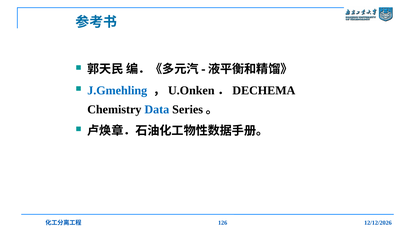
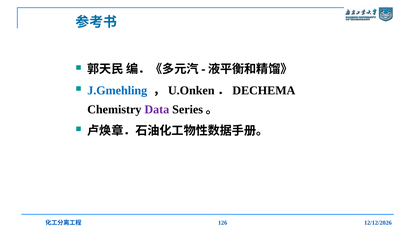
Data colour: blue -> purple
